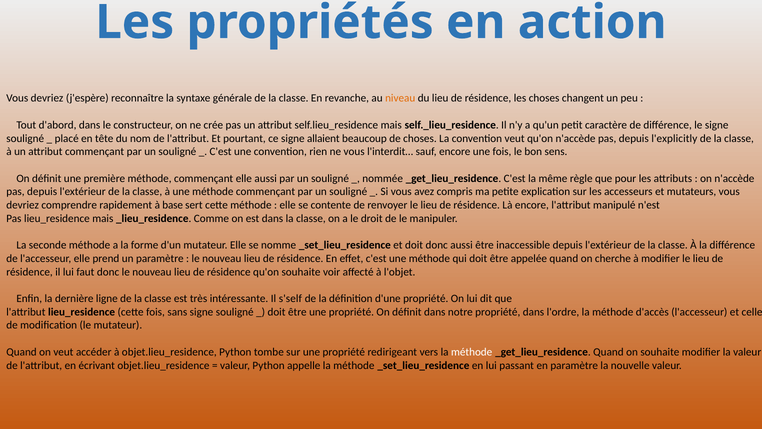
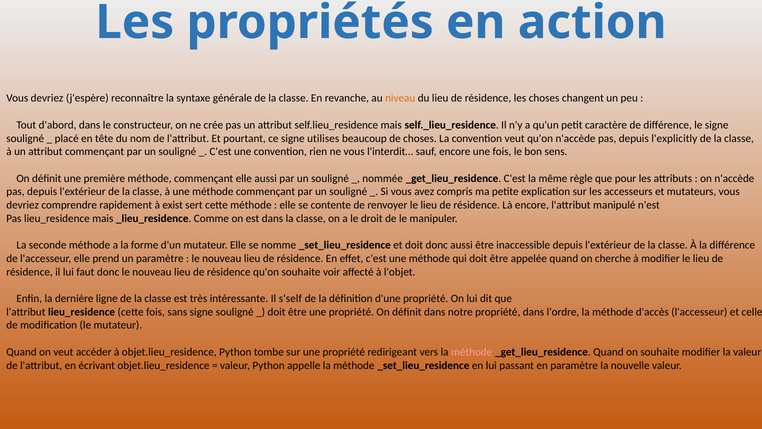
allaient: allaient -> utilises
base: base -> exist
méthode at (472, 352) colour: white -> pink
